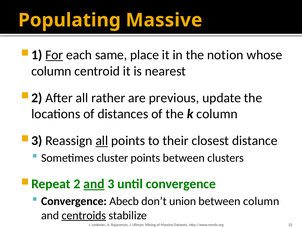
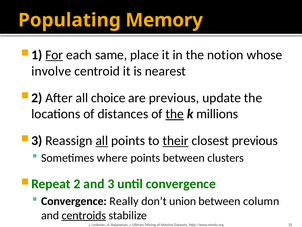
Populating Massive: Massive -> Memory
column at (51, 71): column -> involve
rather: rather -> choice
the at (175, 114) underline: none -> present
k column: column -> millions
their underline: none -> present
closest distance: distance -> previous
cluster: cluster -> where
and at (94, 184) underline: present -> none
Abecb: Abecb -> Really
